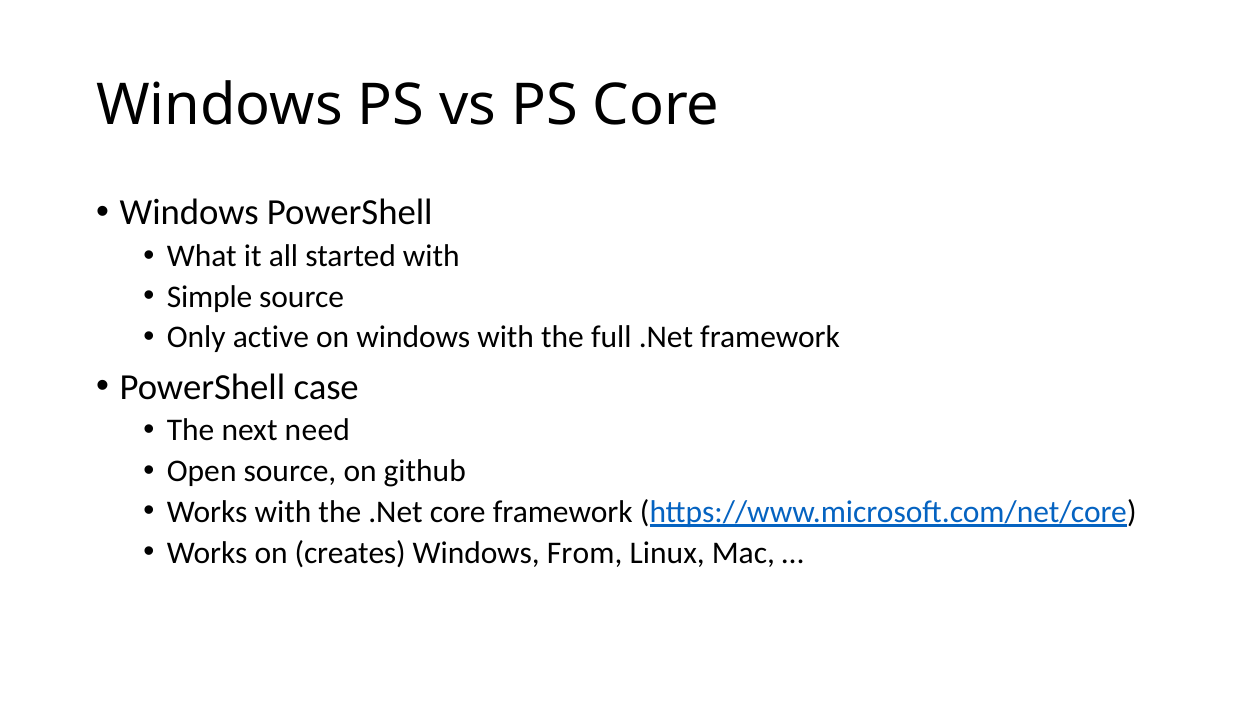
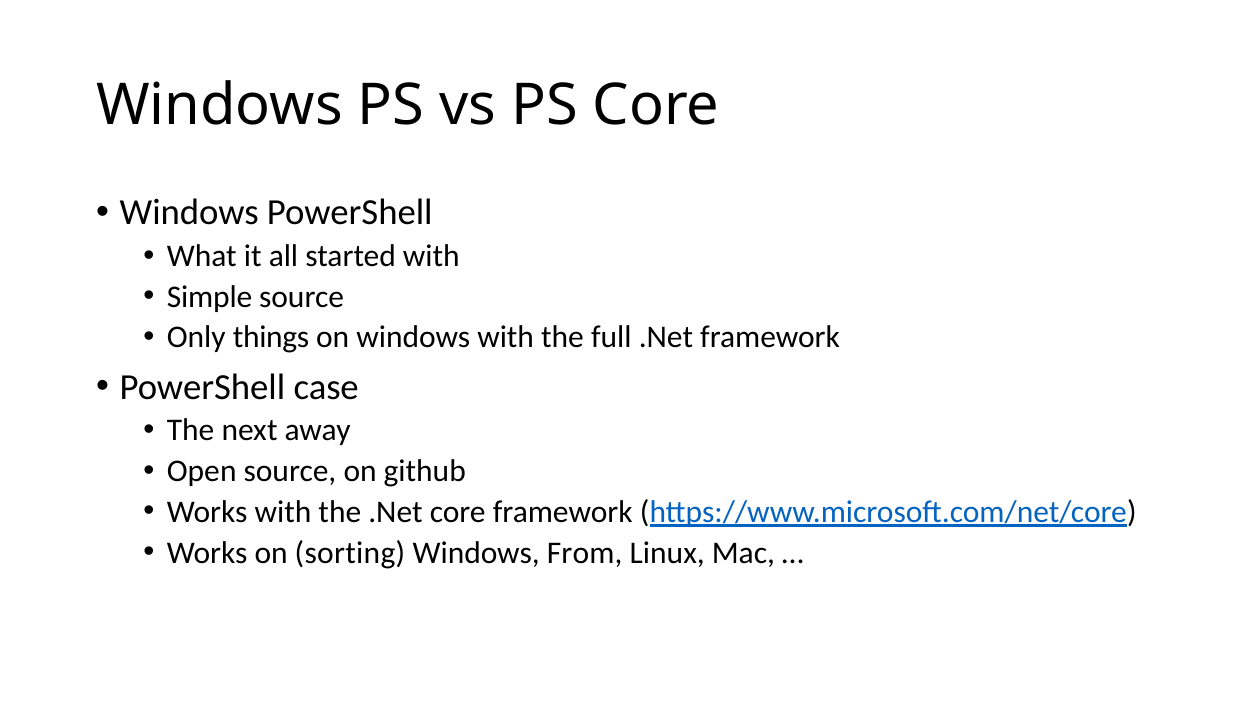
active: active -> things
need: need -> away
creates: creates -> sorting
